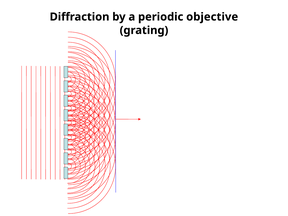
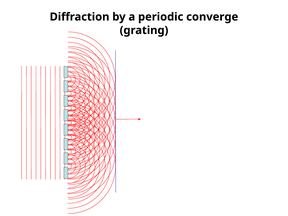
objective: objective -> converge
